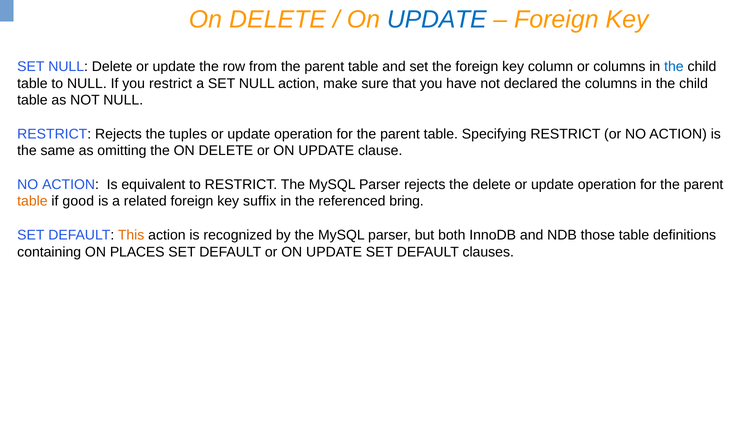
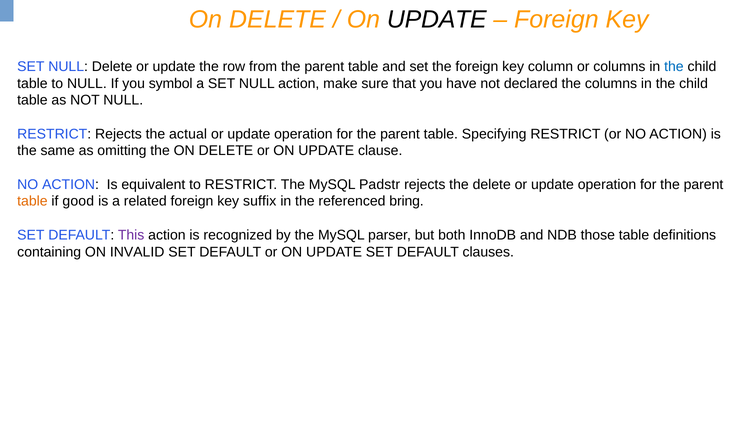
UPDATE at (437, 19) colour: blue -> black
you restrict: restrict -> symbol
tuples: tuples -> actual
RESTRICT The MySQL Parser: Parser -> Padstr
This colour: orange -> purple
PLACES: PLACES -> INVALID
